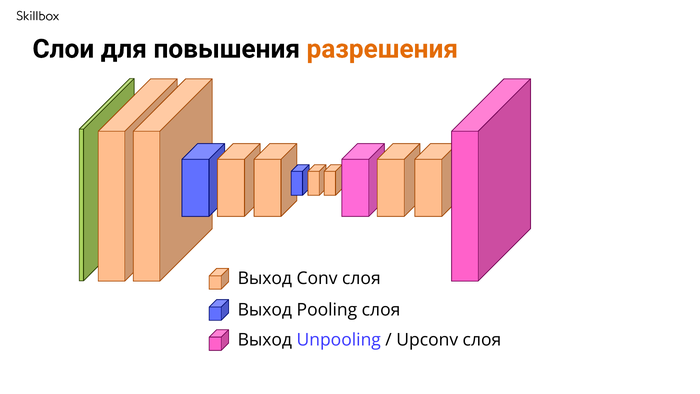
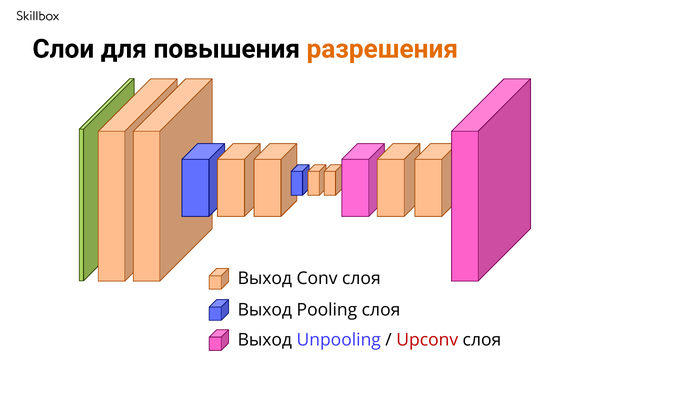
Upconv colour: black -> red
